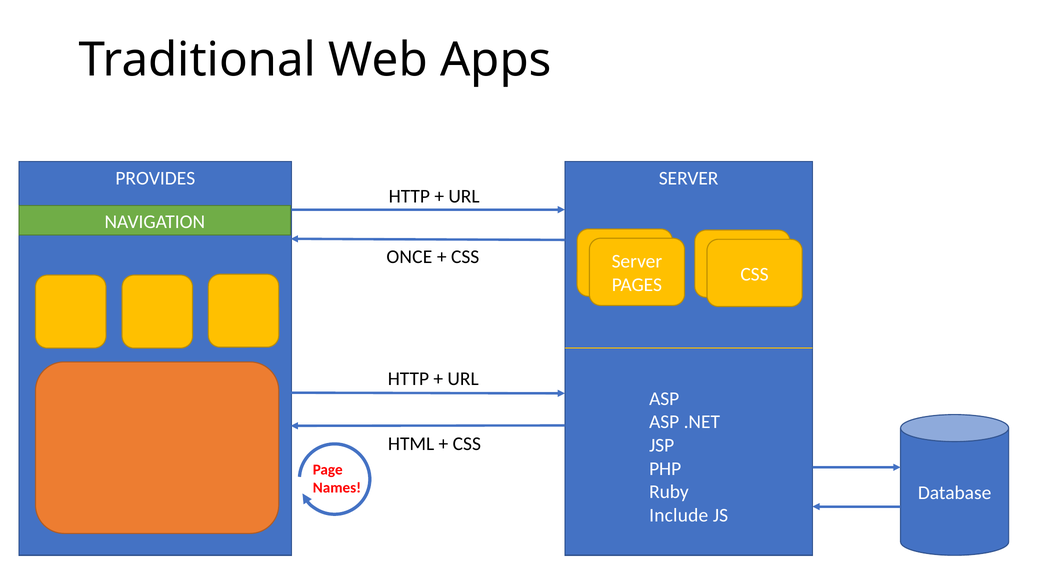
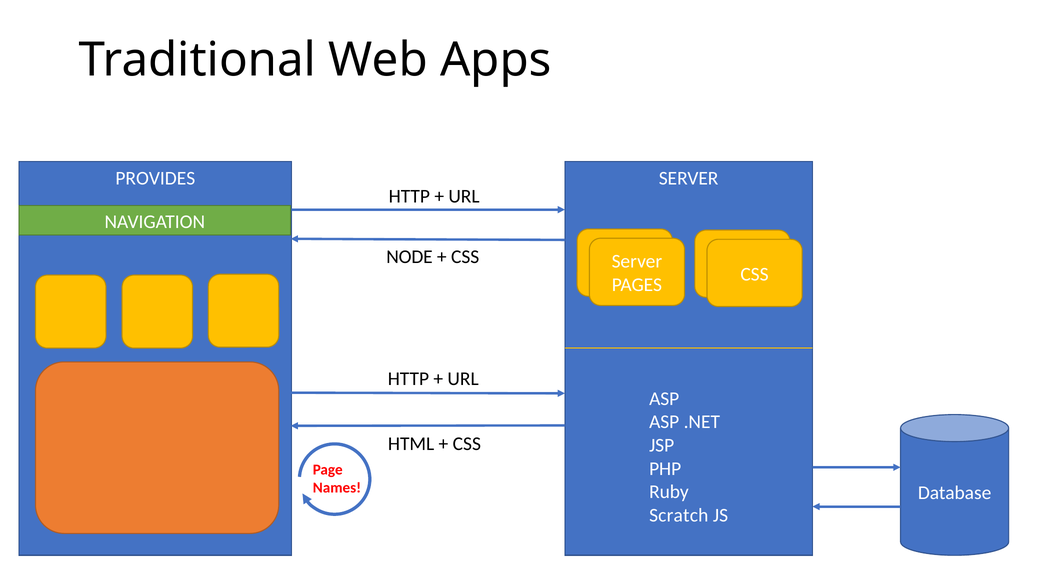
ONCE: ONCE -> NODE
Include: Include -> Scratch
